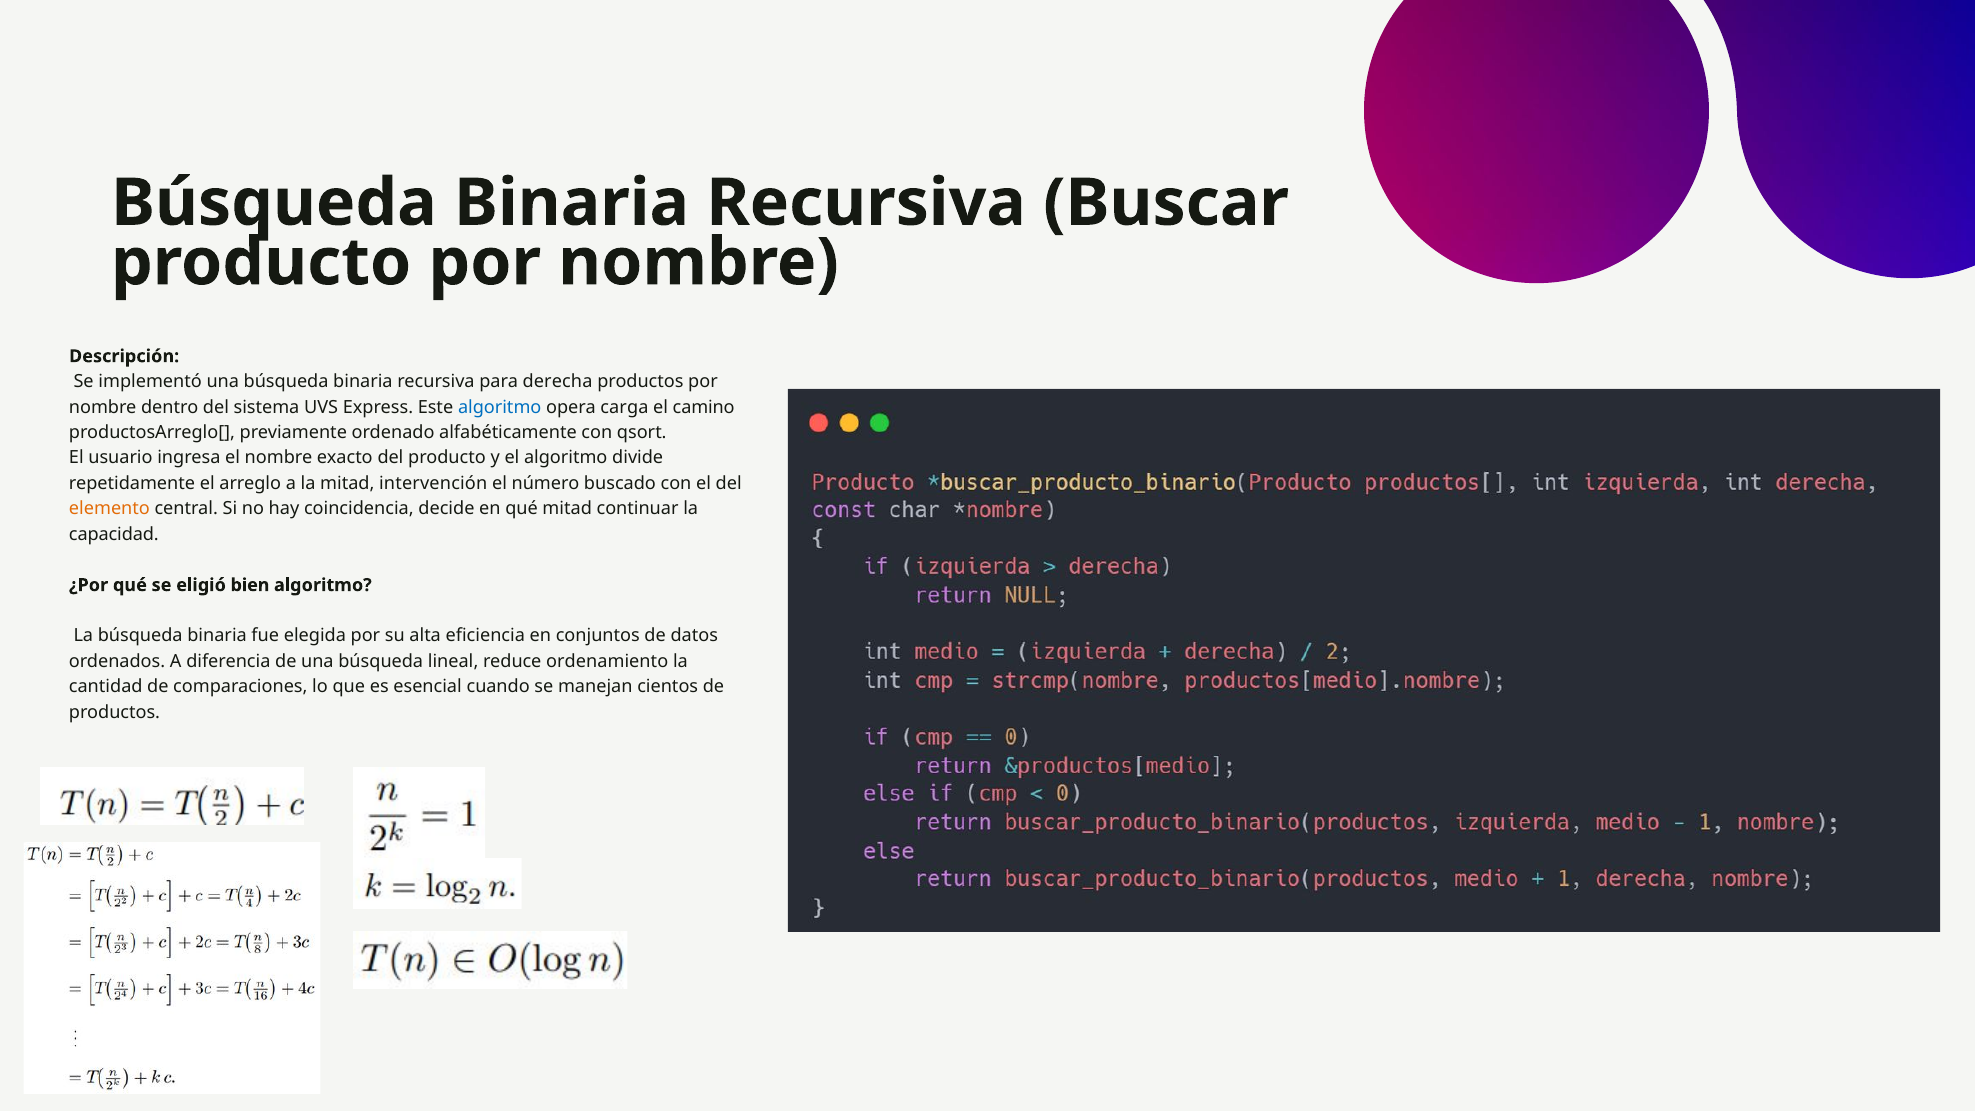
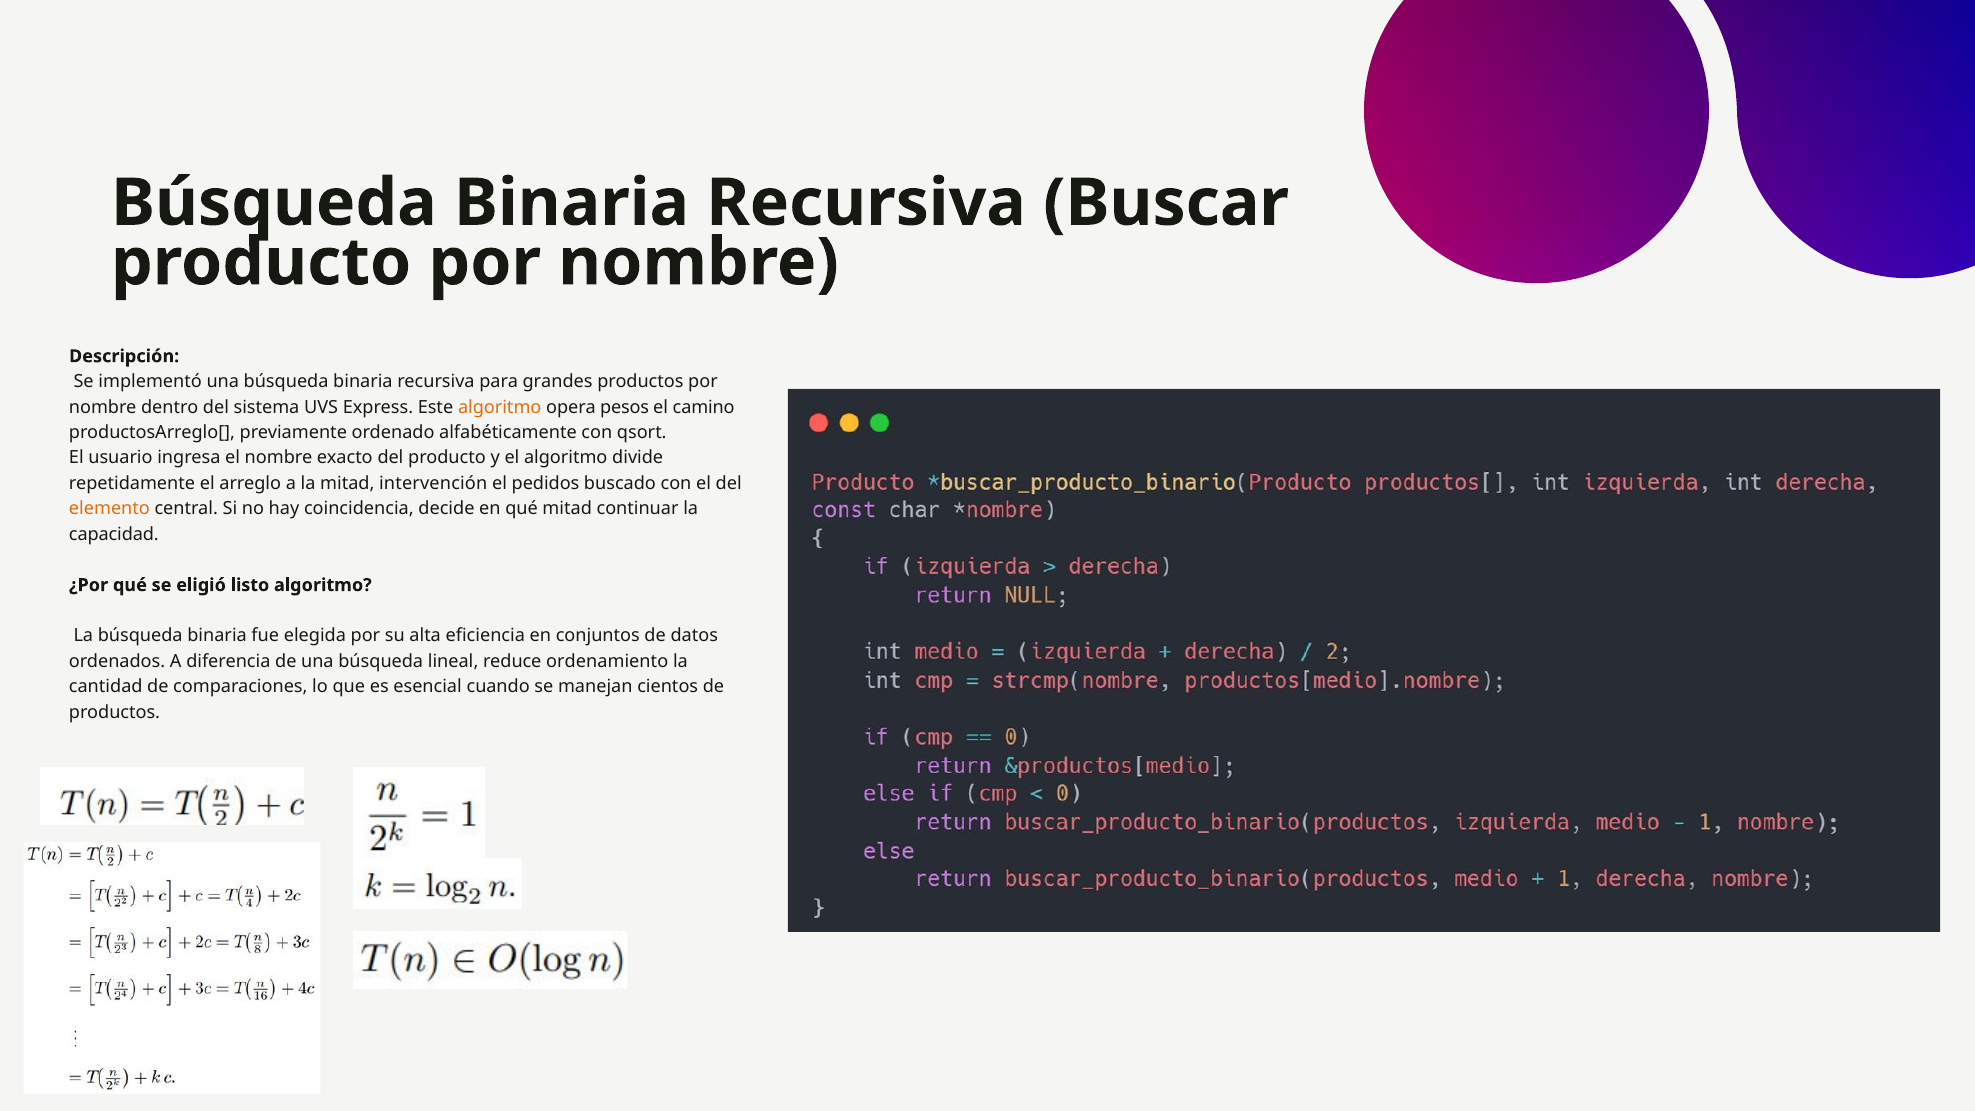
derecha: derecha -> grandes
algoritmo at (500, 407) colour: blue -> orange
carga: carga -> pesos
número: número -> pedidos
bien: bien -> listo
